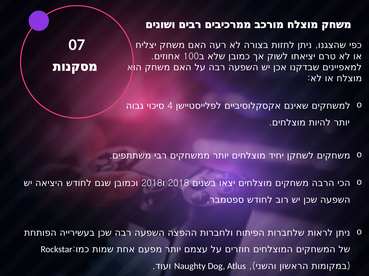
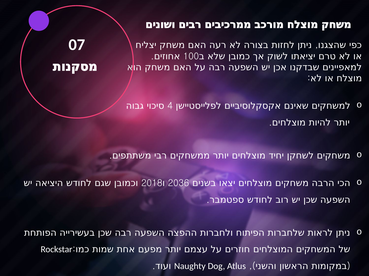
2018 at (179, 184): 2018 -> 2036
